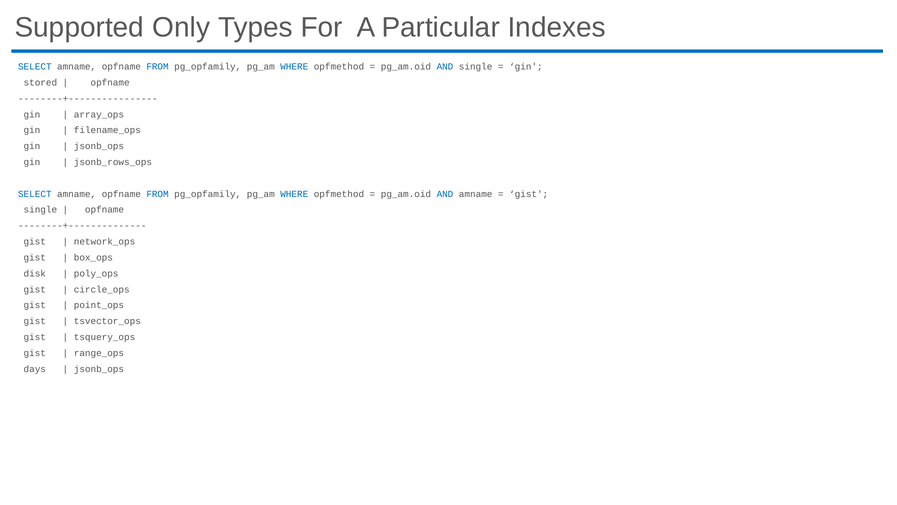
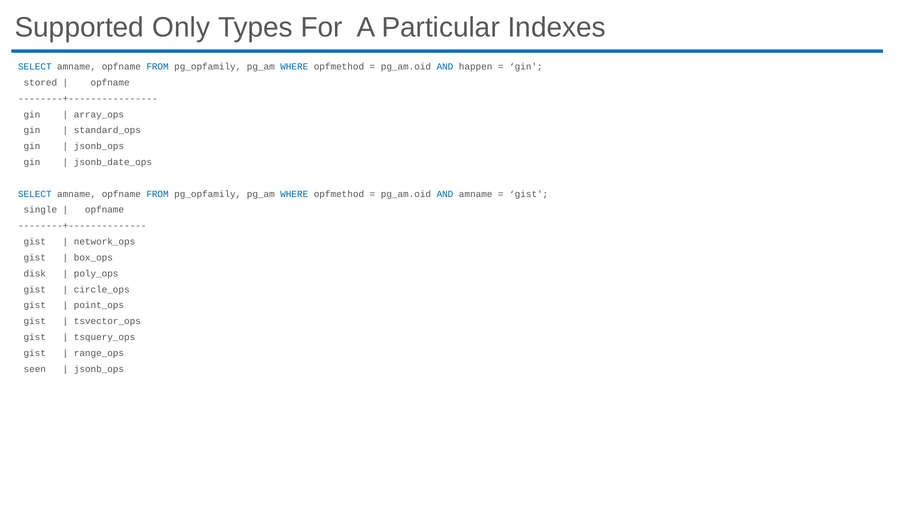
AND single: single -> happen
filename_ops: filename_ops -> standard_ops
jsonb_rows_ops: jsonb_rows_ops -> jsonb_date_ops
days: days -> seen
